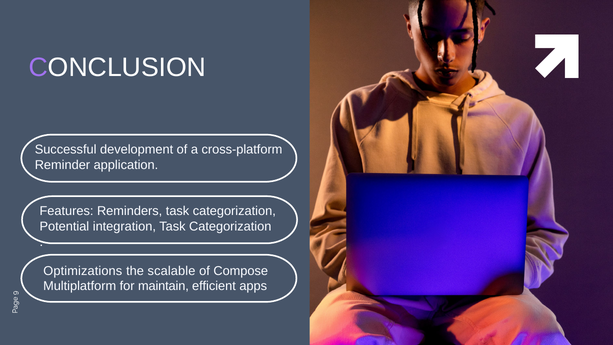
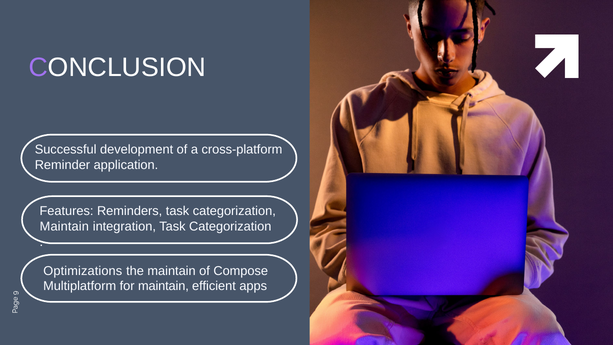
Potential at (64, 226): Potential -> Maintain
the scalable: scalable -> maintain
